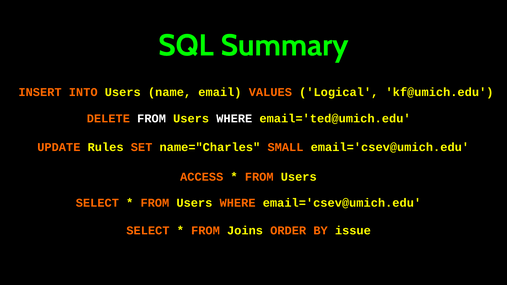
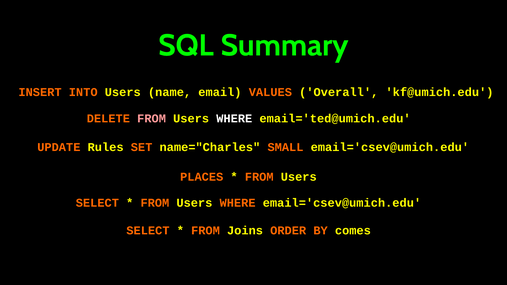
Logical: Logical -> Overall
FROM at (152, 119) colour: white -> pink
ACCESS: ACCESS -> PLACES
issue: issue -> comes
